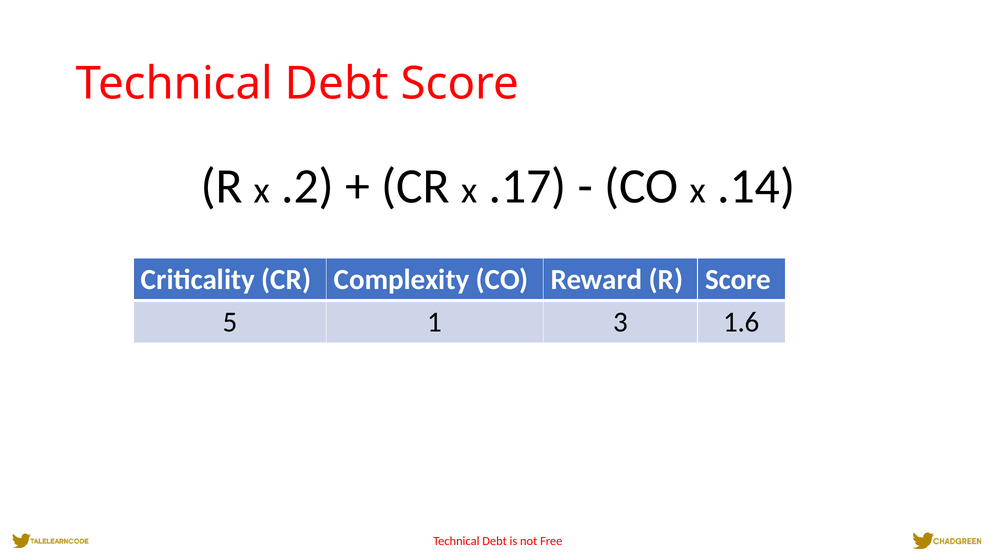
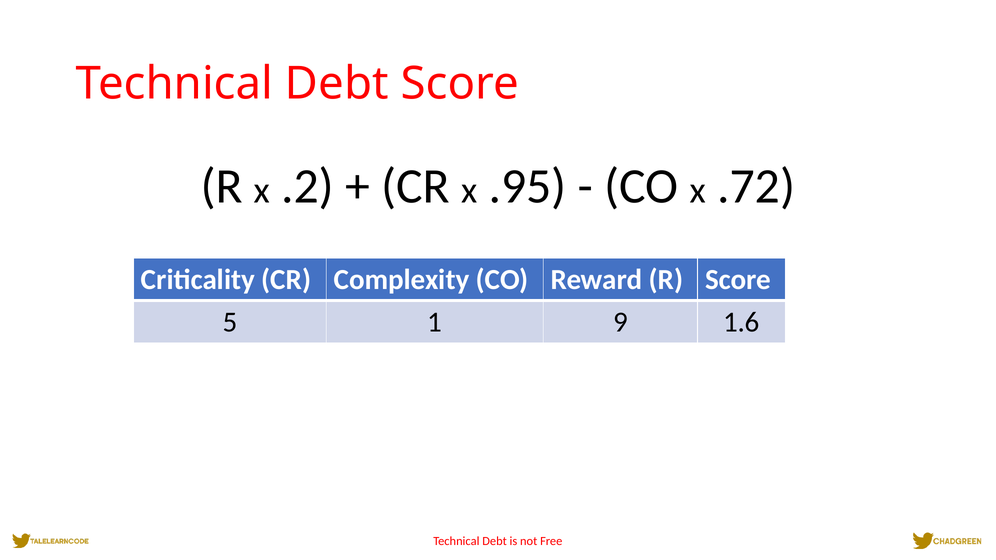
.17: .17 -> .95
.14: .14 -> .72
3: 3 -> 9
